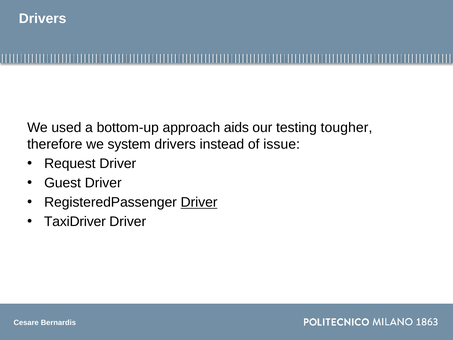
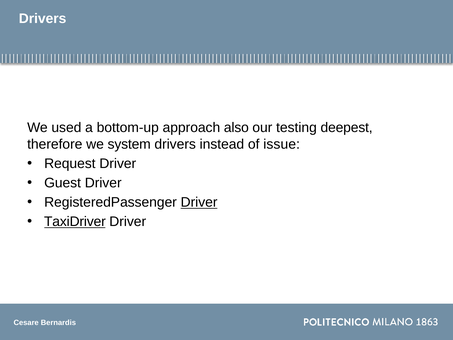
aids: aids -> also
tougher: tougher -> deepest
TaxiDriver underline: none -> present
